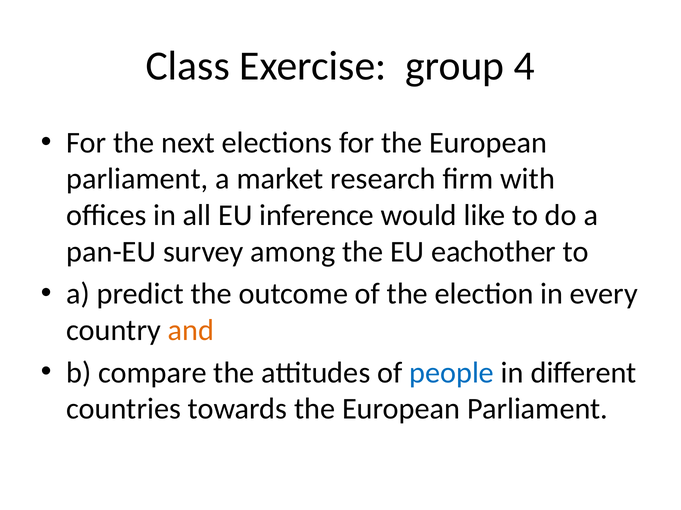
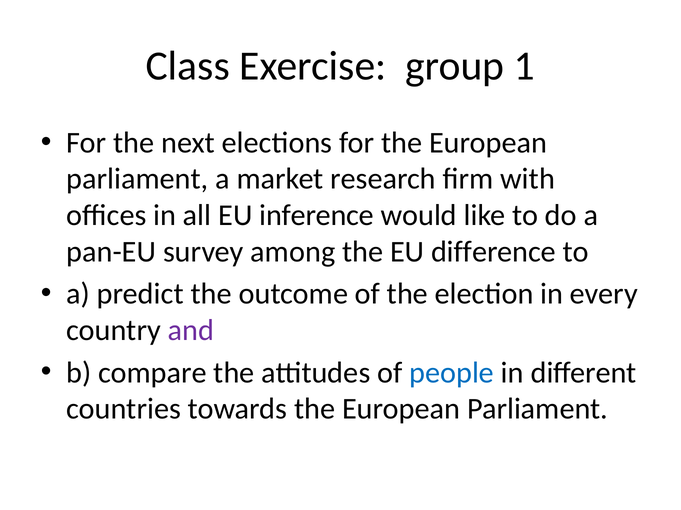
4: 4 -> 1
eachother: eachother -> difference
and colour: orange -> purple
